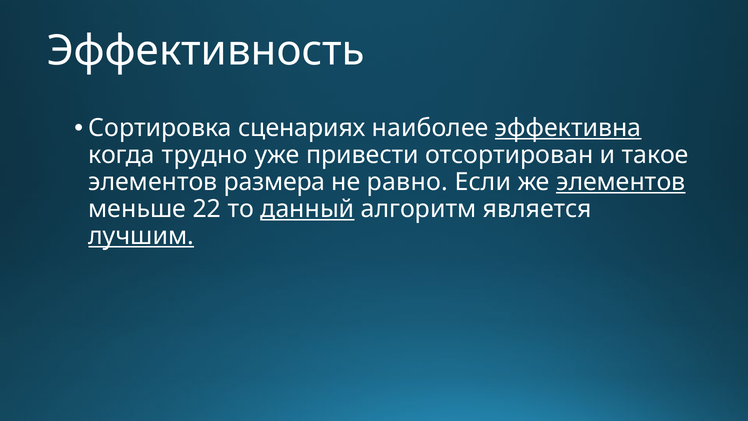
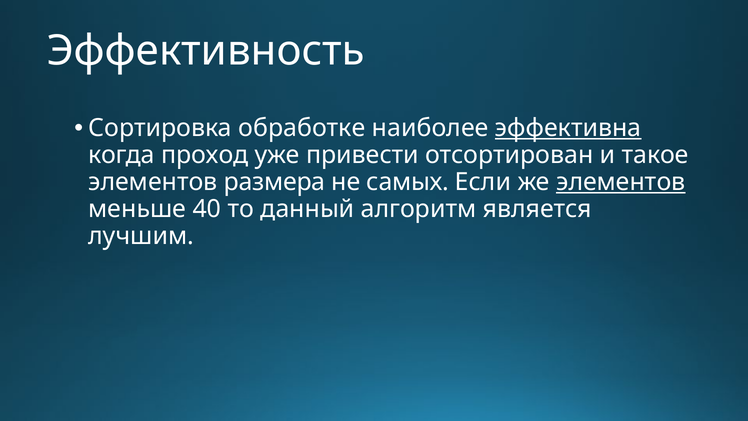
сценариях: сценариях -> обработке
трудно: трудно -> проход
равно: равно -> самых
22: 22 -> 40
данный underline: present -> none
лучшим underline: present -> none
